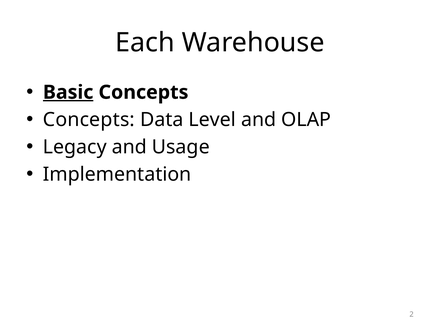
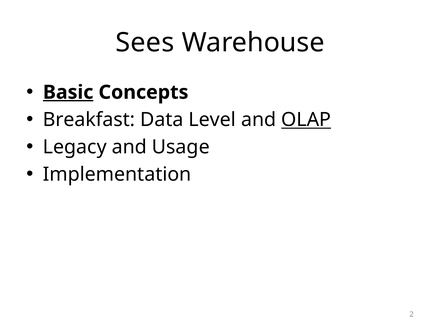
Each: Each -> Sees
Concepts at (89, 120): Concepts -> Breakfast
OLAP underline: none -> present
